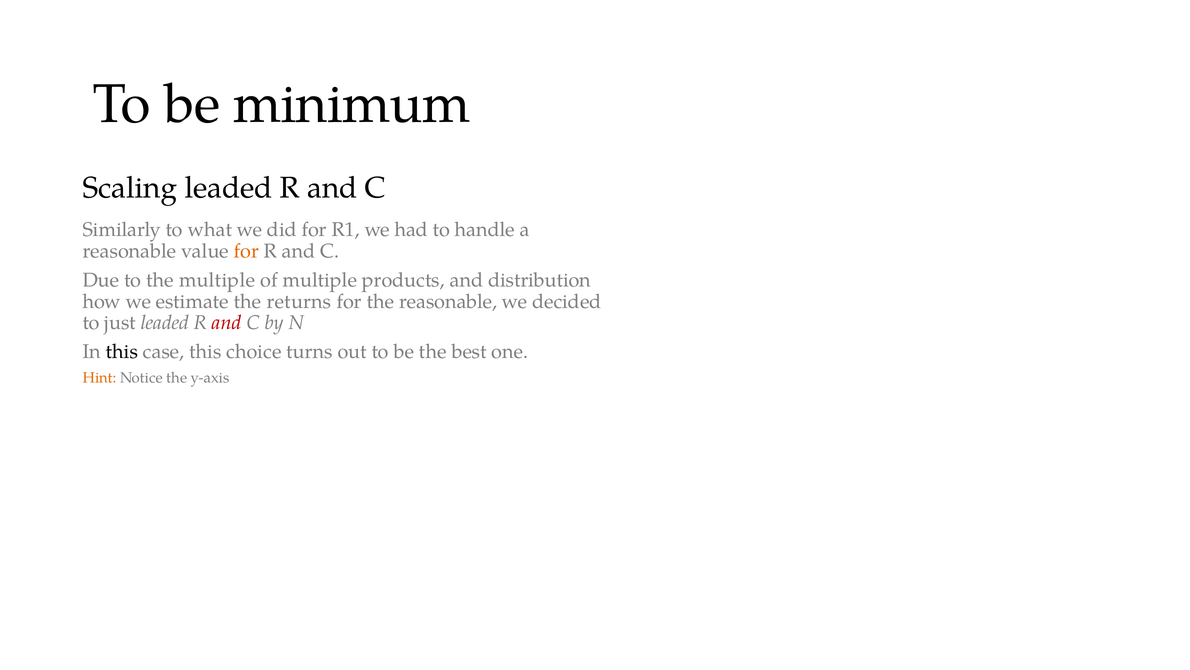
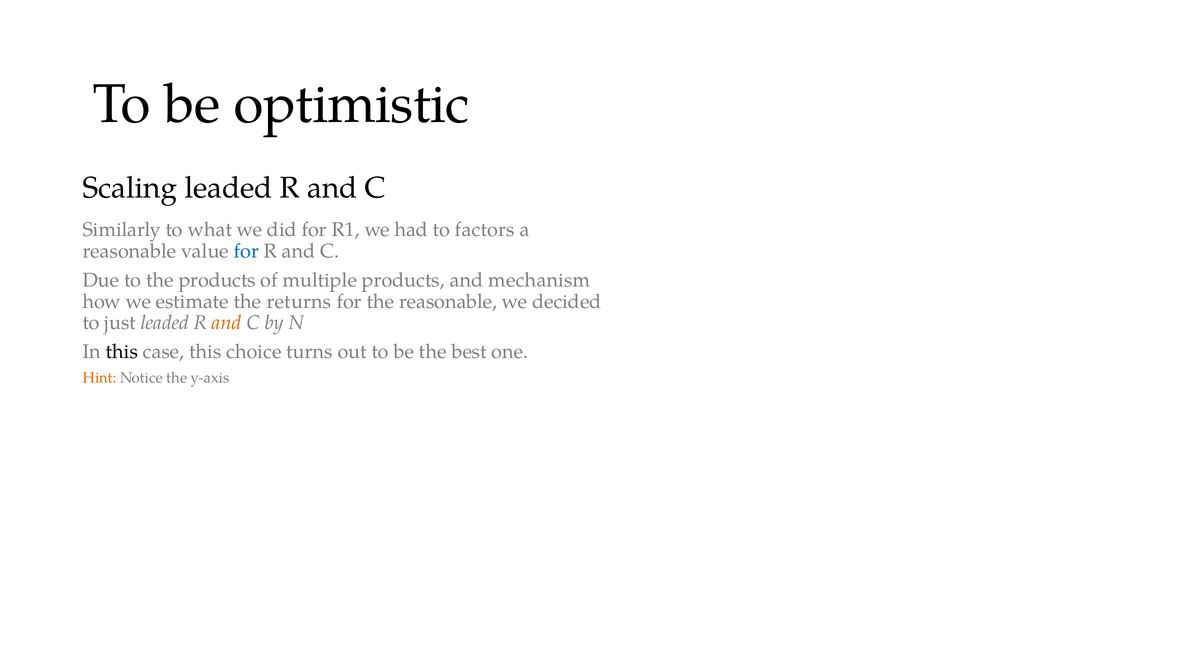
minimum: minimum -> optimistic
handle: handle -> factors
for at (246, 251) colour: orange -> blue
the multiple: multiple -> products
distribution: distribution -> mechanism
and at (227, 323) colour: red -> orange
